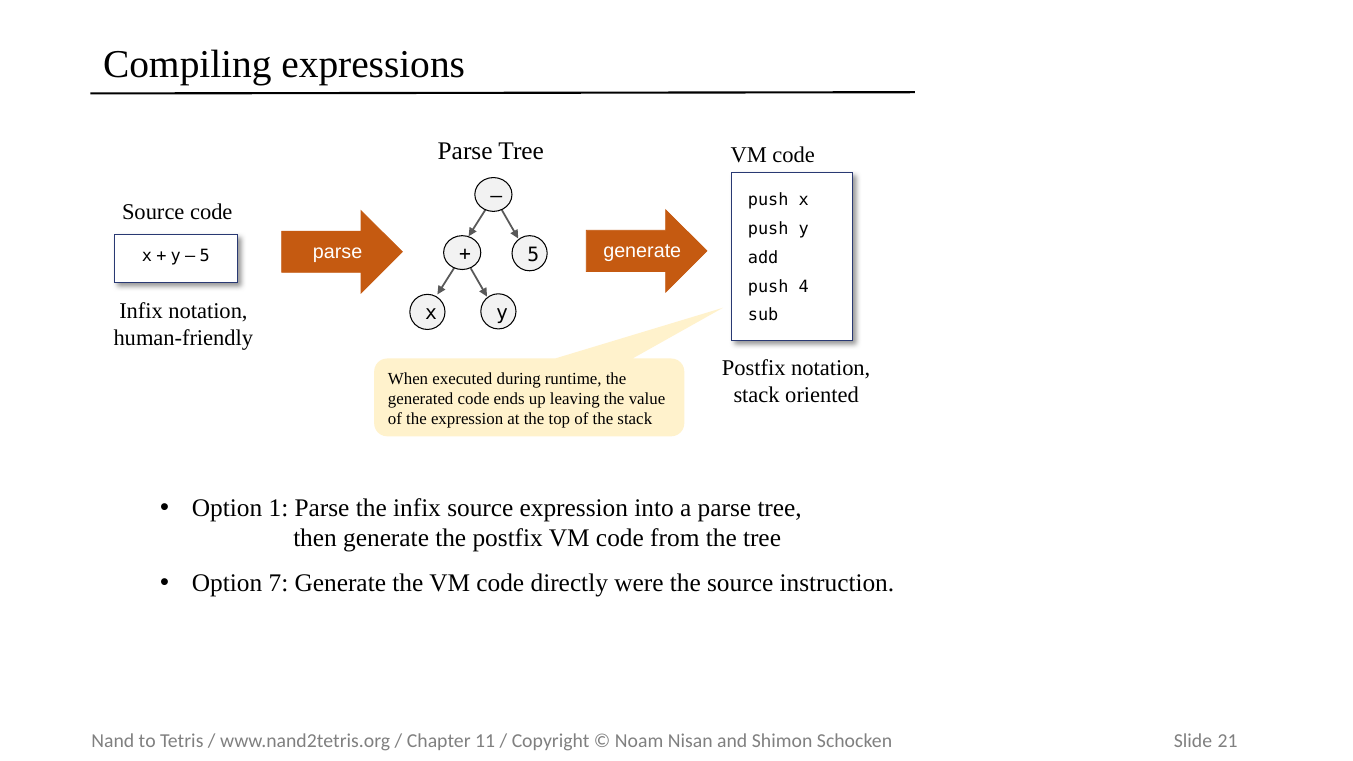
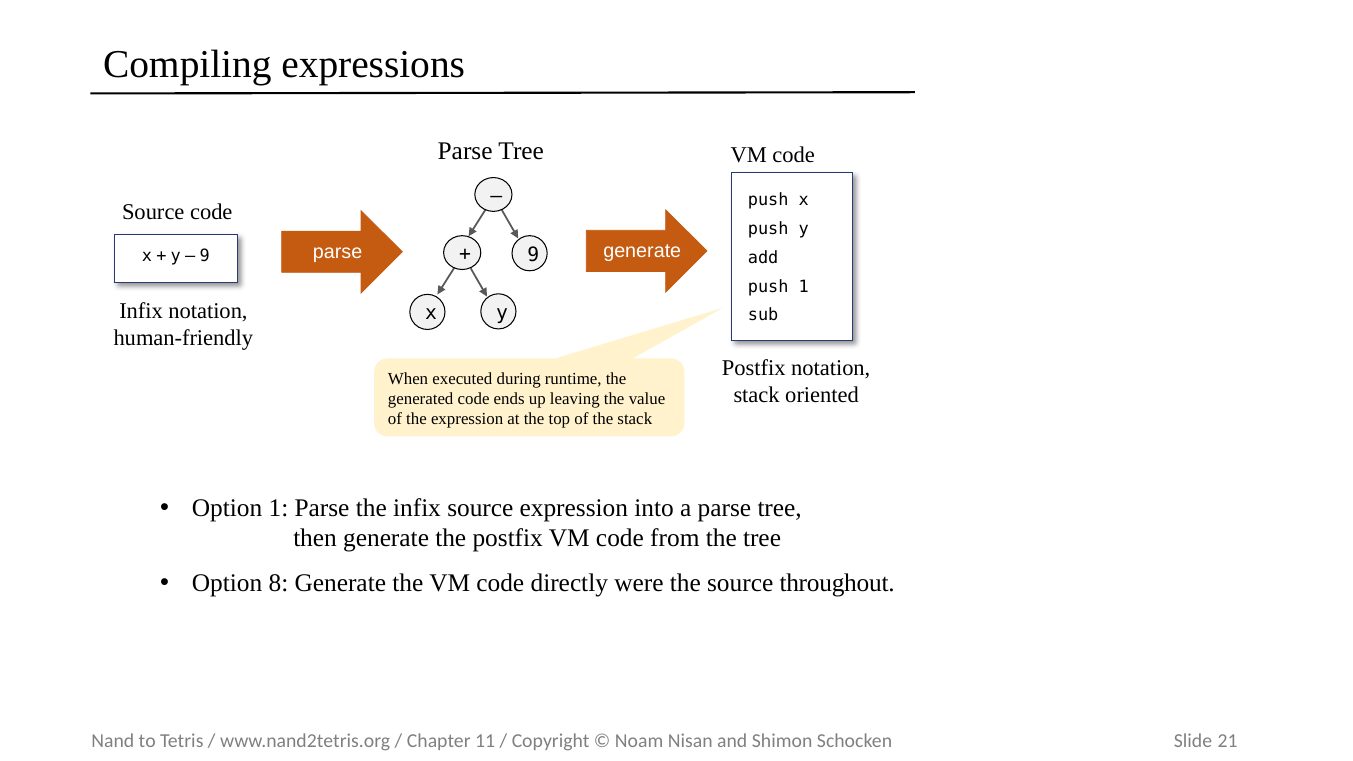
5 at (533, 255): 5 -> 9
5 at (205, 256): 5 -> 9
push 4: 4 -> 1
7: 7 -> 8
instruction: instruction -> throughout
